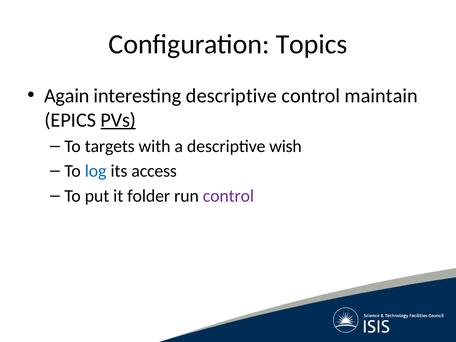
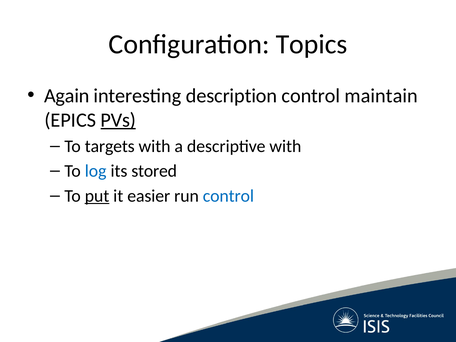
interesting descriptive: descriptive -> description
descriptive wish: wish -> with
access: access -> stored
put underline: none -> present
folder: folder -> easier
control at (228, 196) colour: purple -> blue
